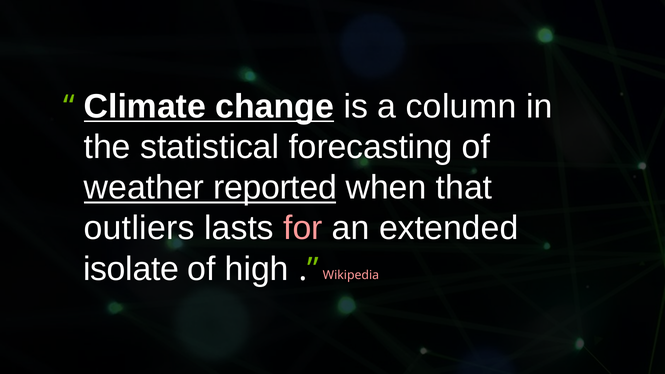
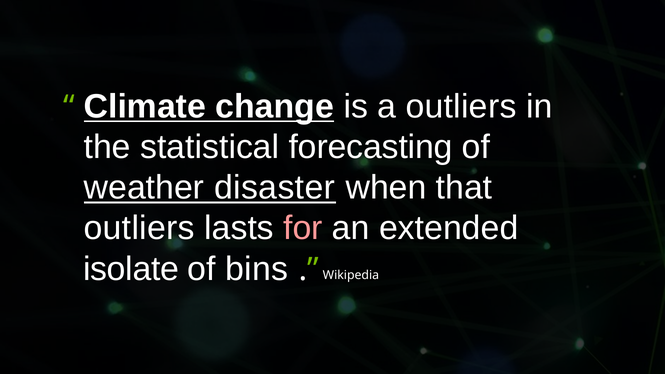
a column: column -> outliers
reported: reported -> disaster
high: high -> bins
Wikipedia colour: pink -> white
